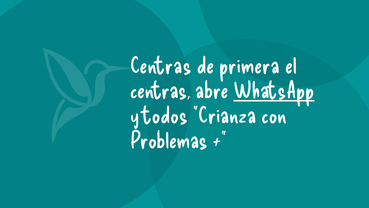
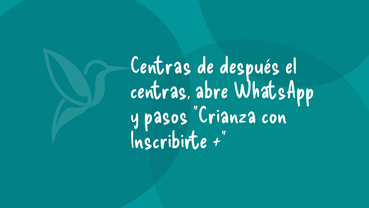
primera: primera -> después
WhatsApp underline: present -> none
todos: todos -> pasos
Problemas: Problemas -> Inscribirte
